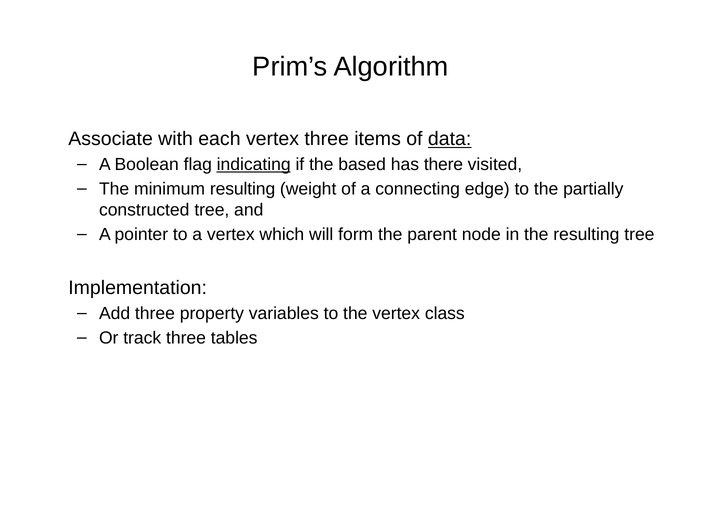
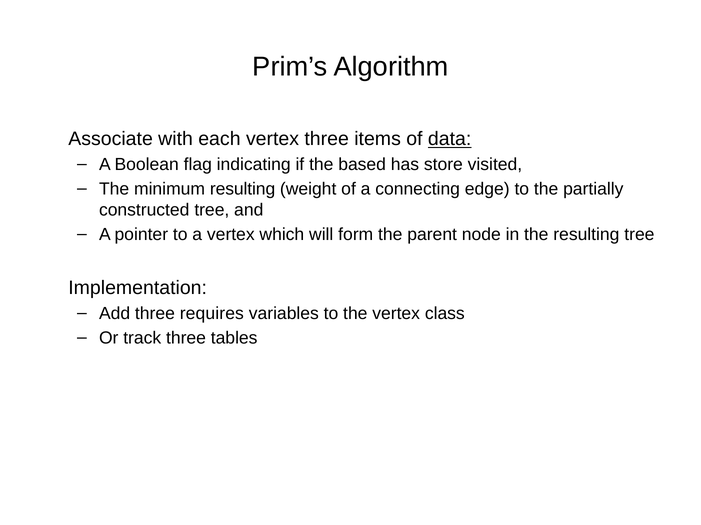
indicating underline: present -> none
there: there -> store
property: property -> requires
